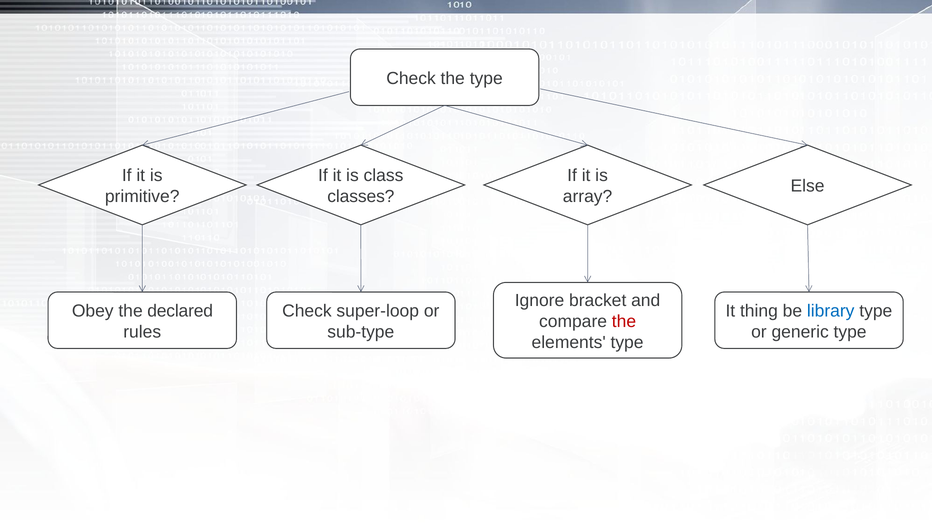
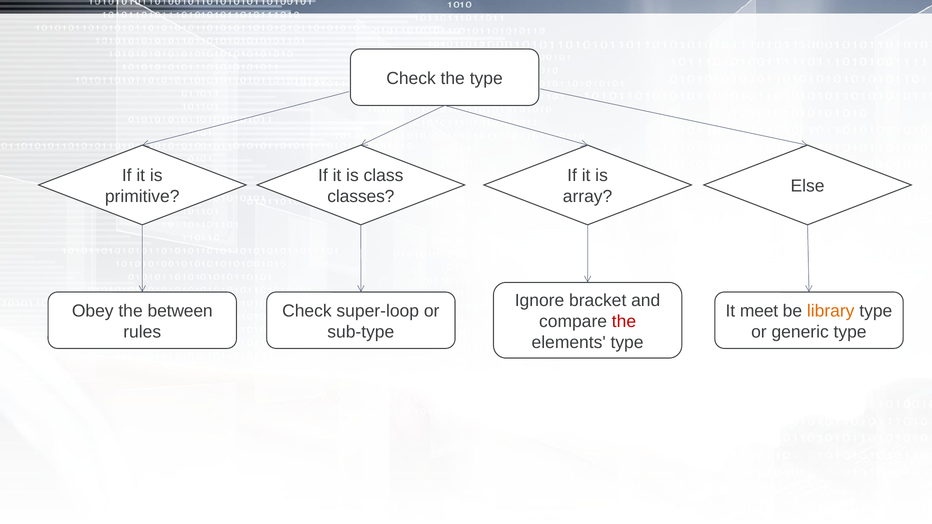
declared: declared -> between
thing: thing -> meet
library colour: blue -> orange
